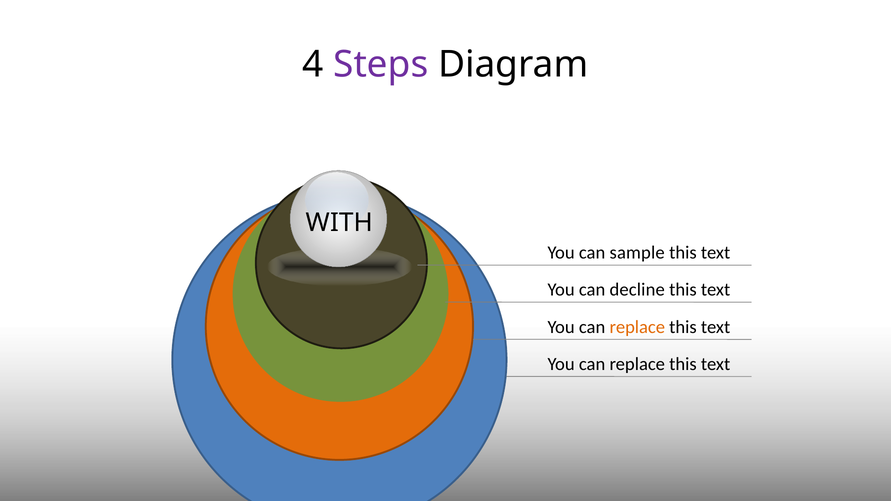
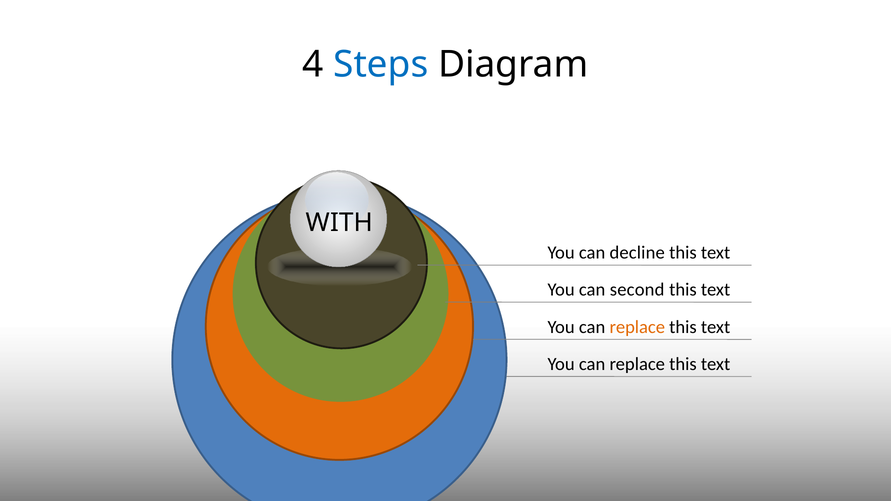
Steps colour: purple -> blue
sample: sample -> decline
decline: decline -> second
